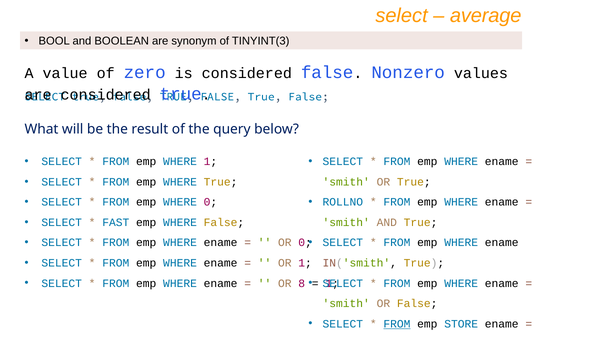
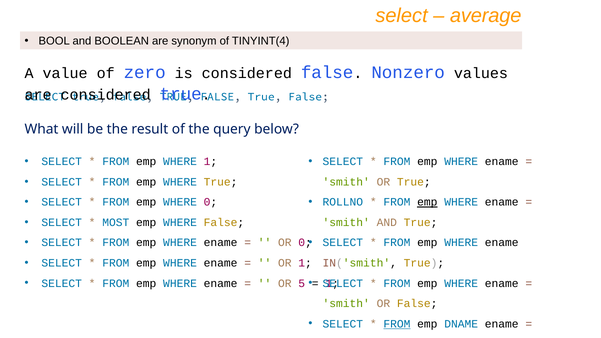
TINYINT(3: TINYINT(3 -> TINYINT(4
emp at (427, 202) underline: none -> present
FAST: FAST -> MOST
8: 8 -> 5
STORE: STORE -> DNAME
